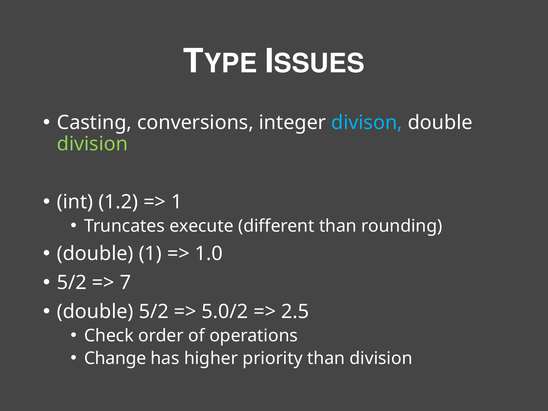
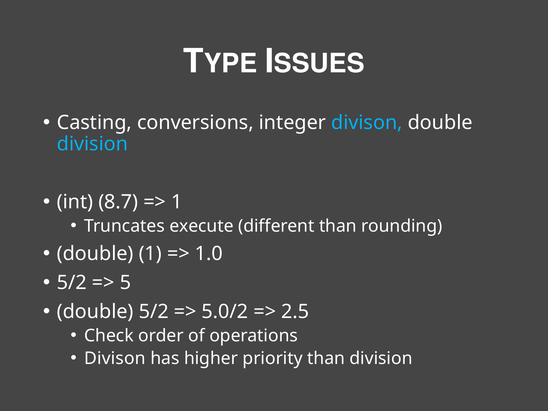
division at (92, 144) colour: light green -> light blue
1.2: 1.2 -> 8.7
7: 7 -> 5
Change at (115, 358): Change -> Divison
